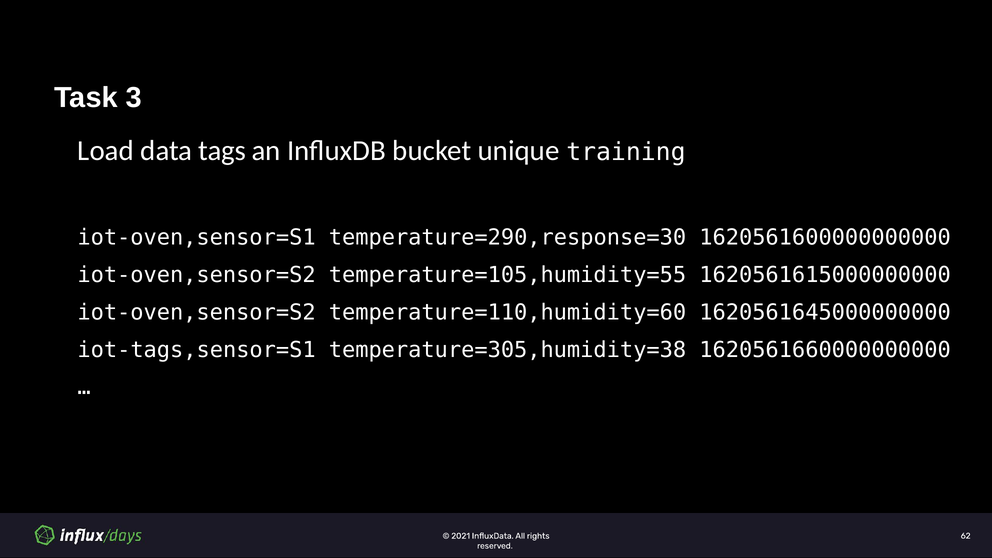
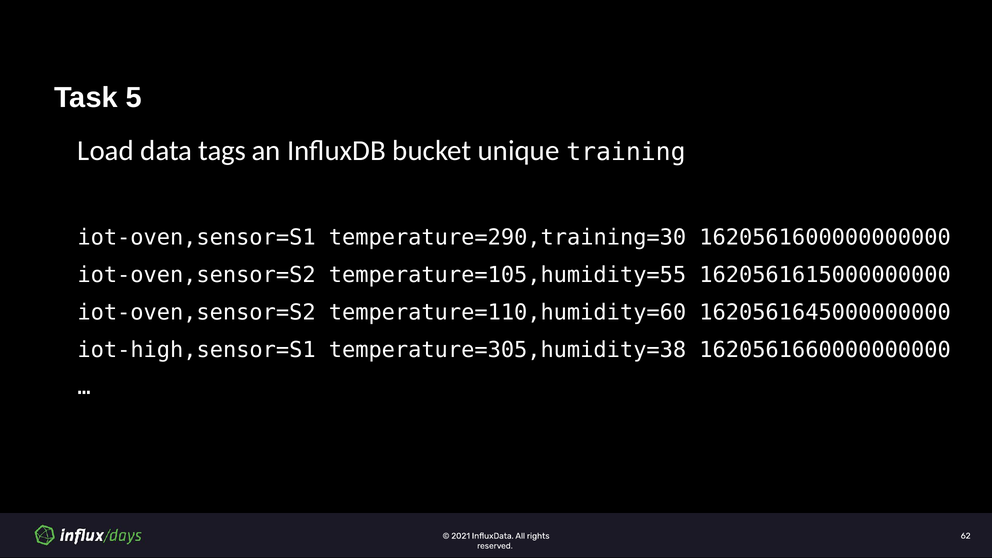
3: 3 -> 5
temperature=290,response=30: temperature=290,response=30 -> temperature=290,training=30
iot-tags,sensor=S1: iot-tags,sensor=S1 -> iot-high,sensor=S1
